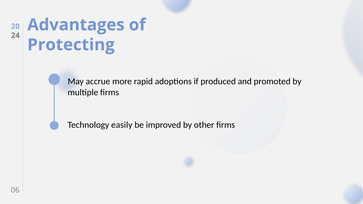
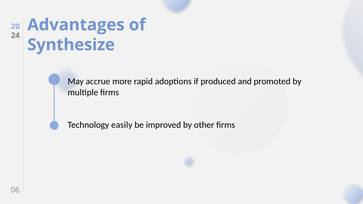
Protecting: Protecting -> Synthesize
